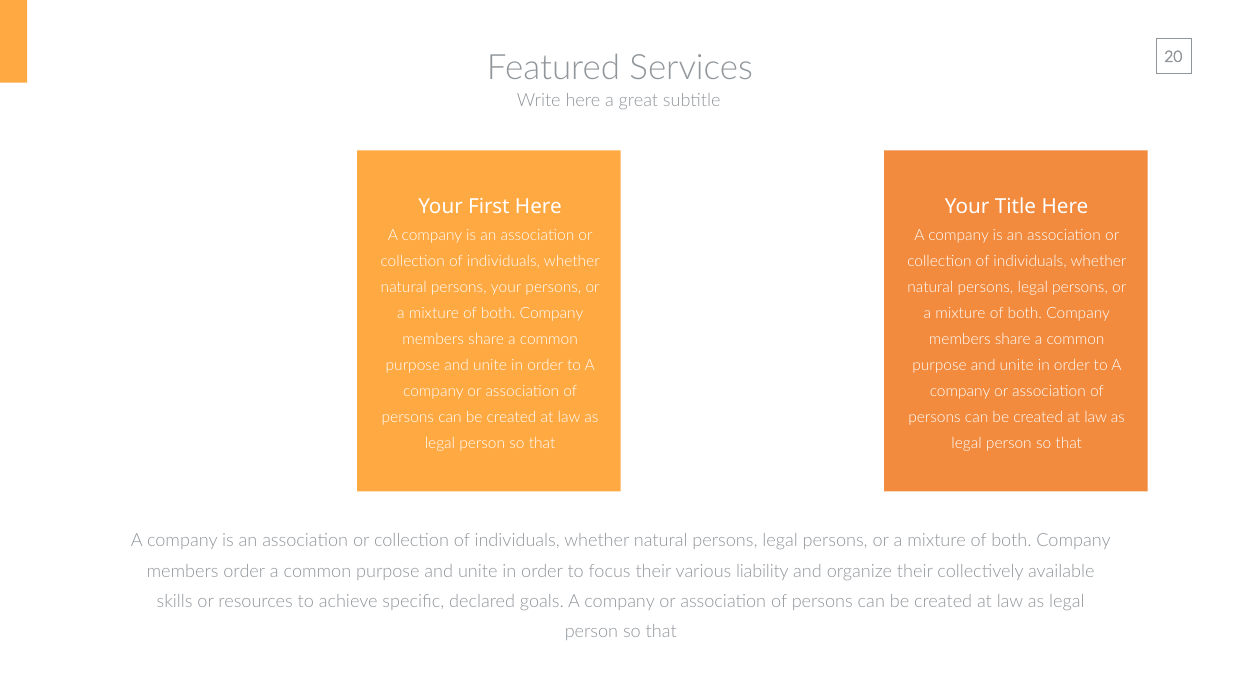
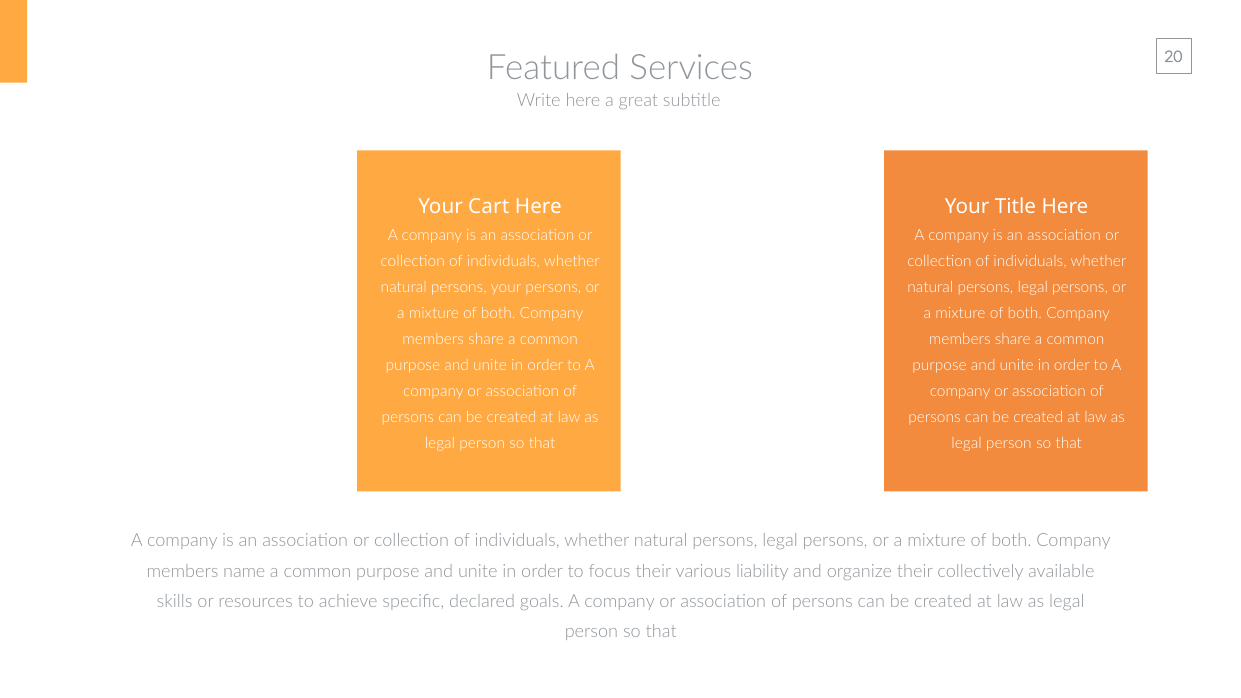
First: First -> Cart
members order: order -> name
